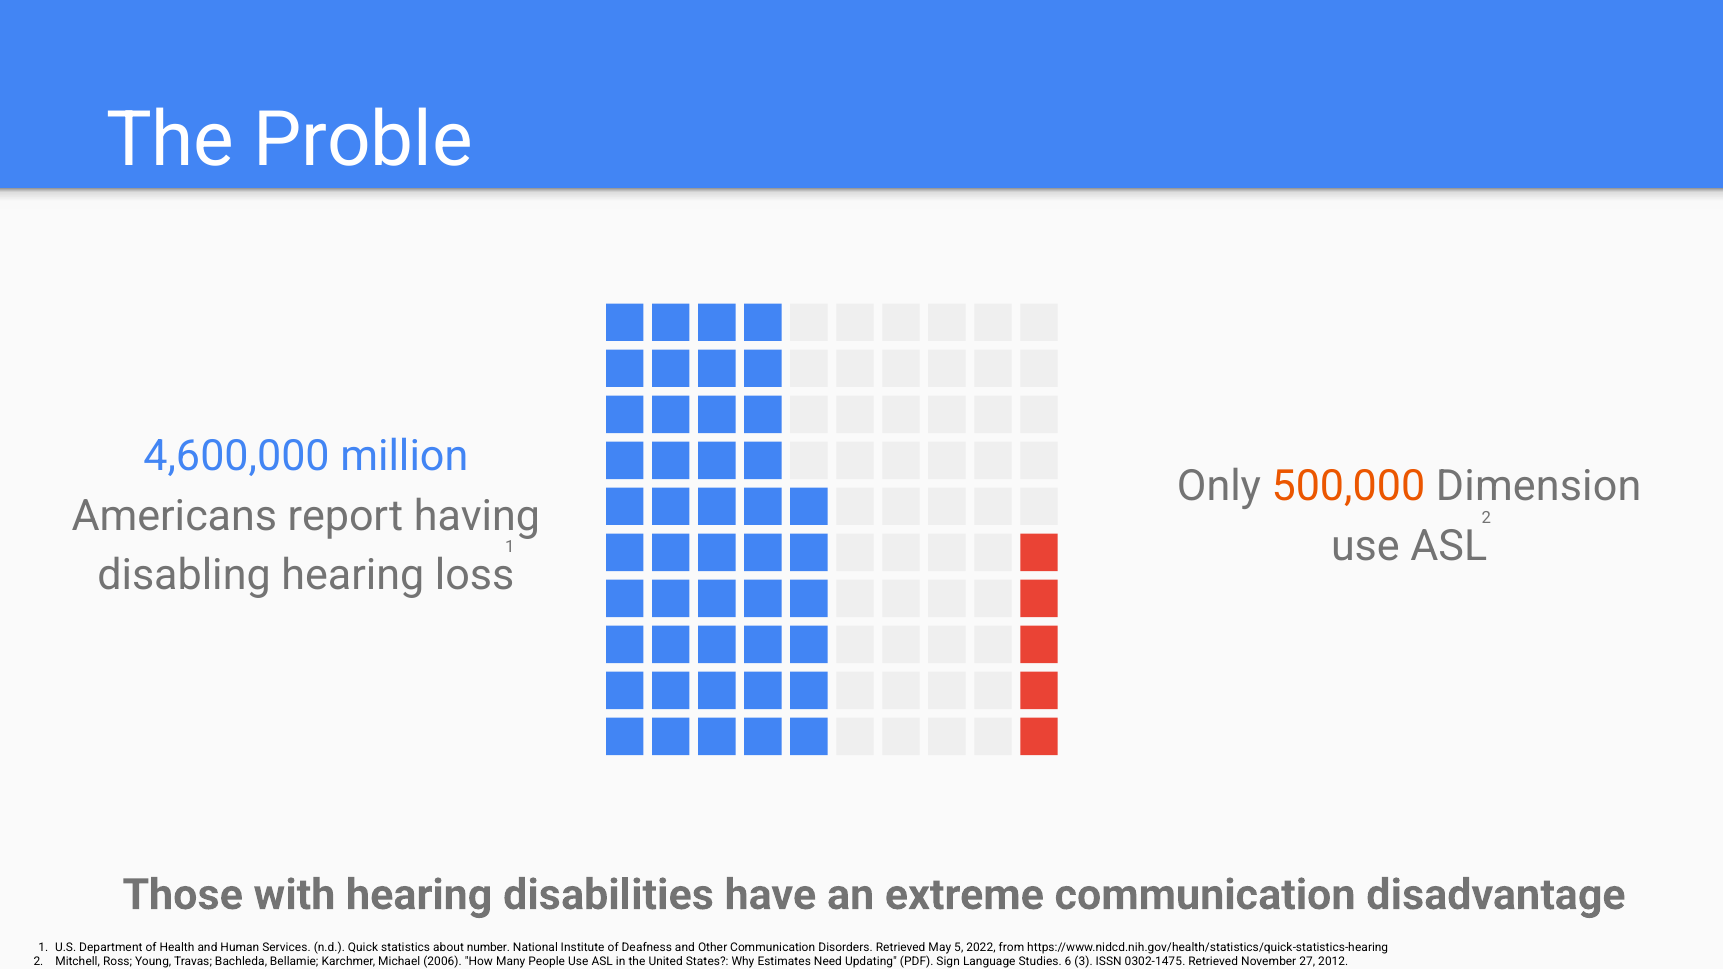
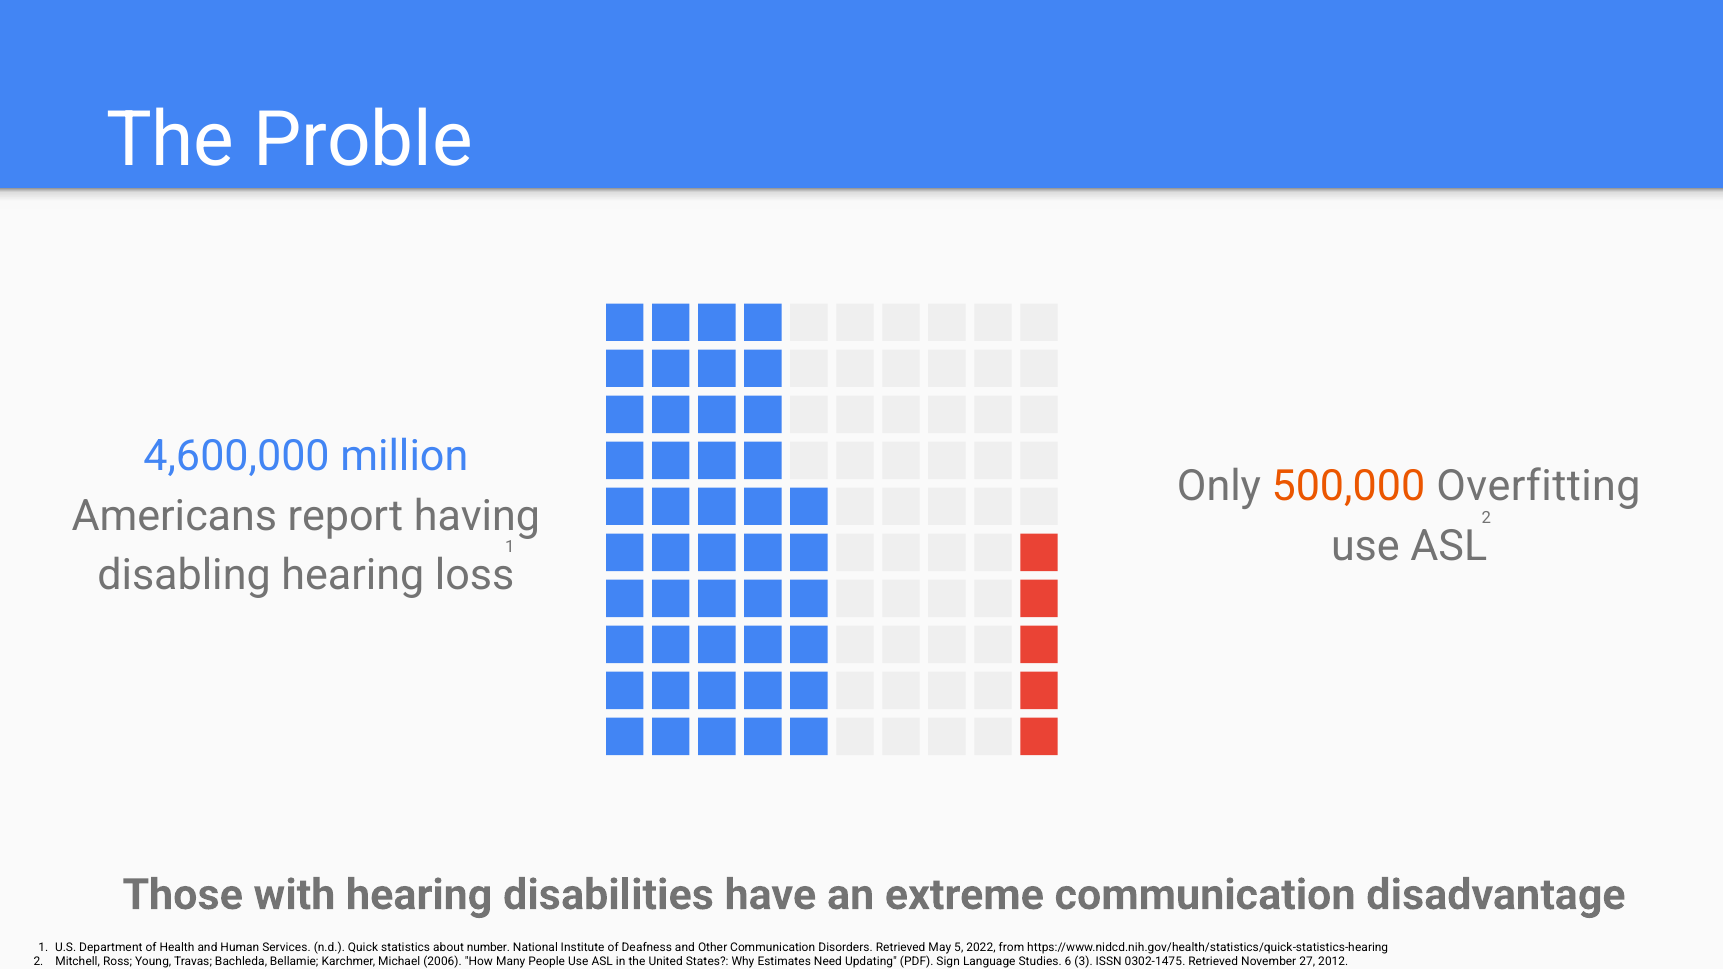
Dimension: Dimension -> Overfitting
